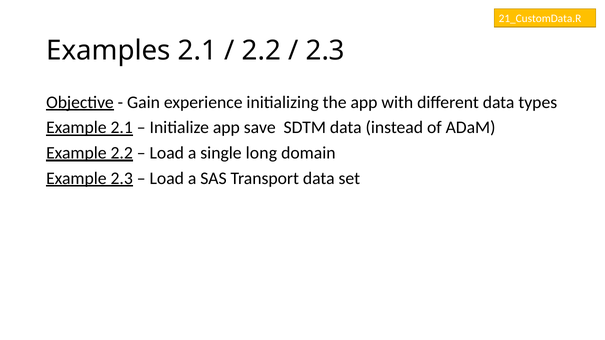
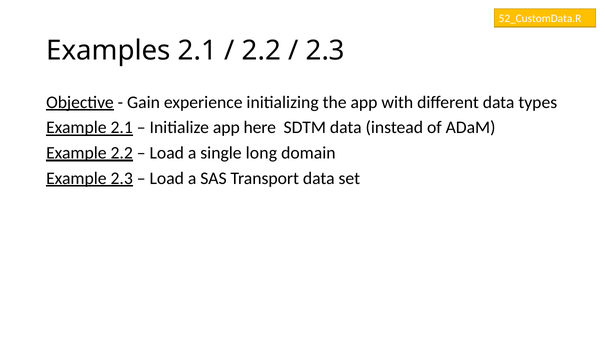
21_CustomData.R: 21_CustomData.R -> 52_CustomData.R
save: save -> here
